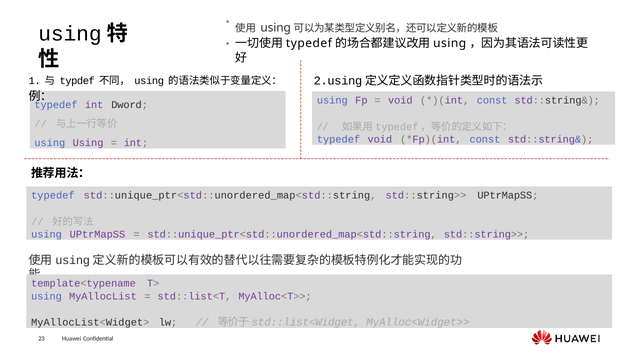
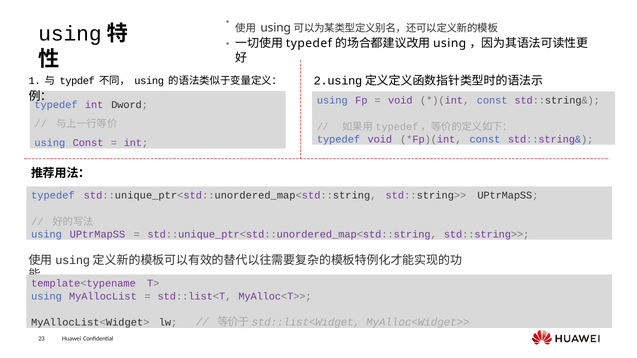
using Using: Using -> Const
